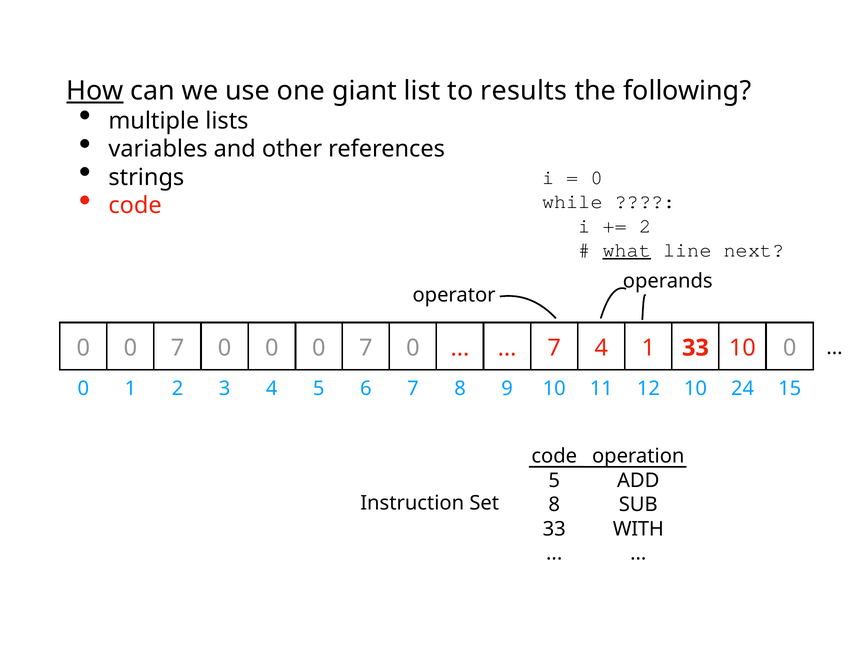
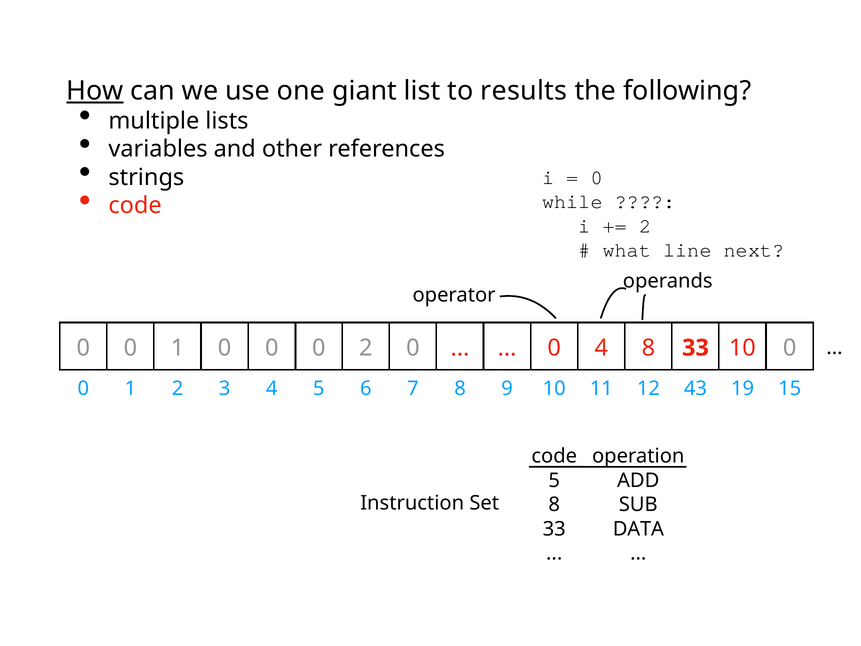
what underline: present -> none
7 at (178, 348): 7 -> 1
7 at (366, 348): 7 -> 2
7 at (554, 348): 7 -> 0
4 1: 1 -> 8
4 10: 10 -> 43
24: 24 -> 19
WITH: WITH -> DATA
